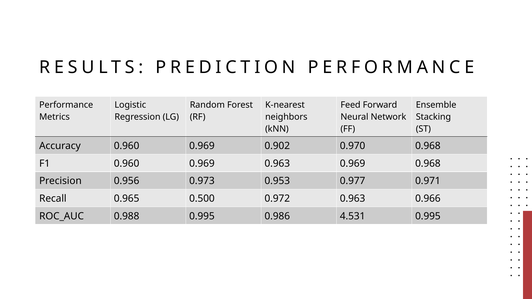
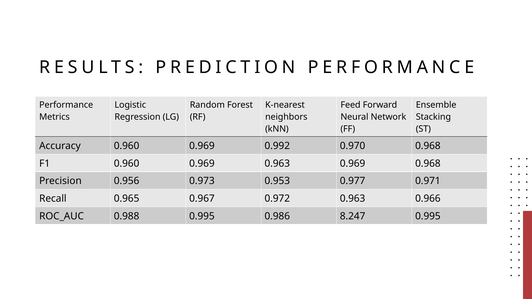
0.902: 0.902 -> 0.992
0.500: 0.500 -> 0.967
4.531: 4.531 -> 8.247
